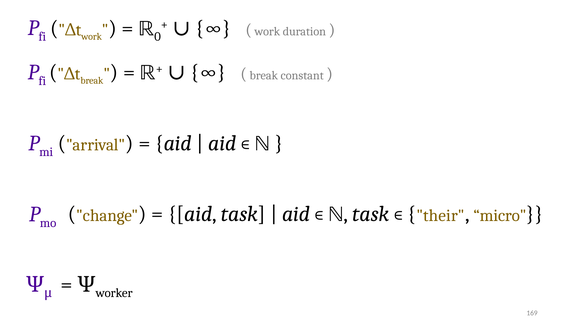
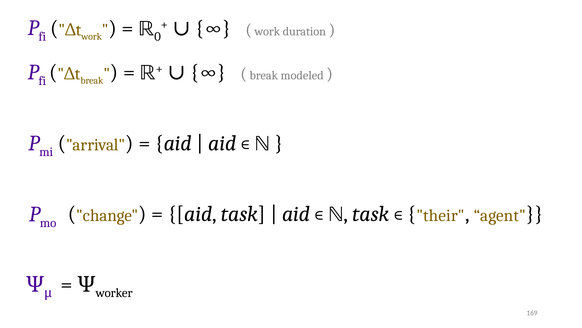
constant: constant -> modeled
micro: micro -> agent
